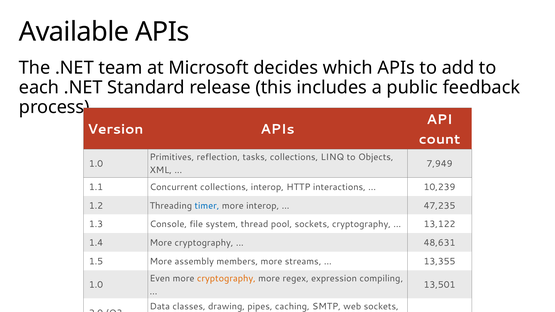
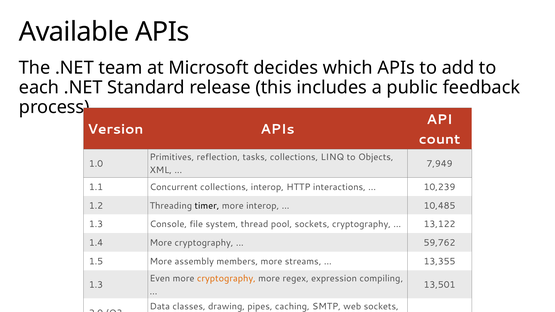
timer colour: blue -> black
47,235: 47,235 -> 10,485
48,631: 48,631 -> 59,762
1.0 at (96, 285): 1.0 -> 1.3
